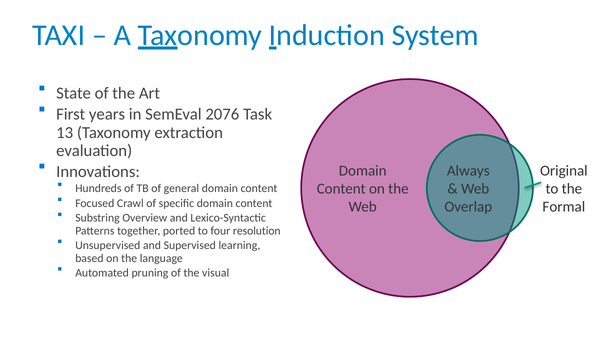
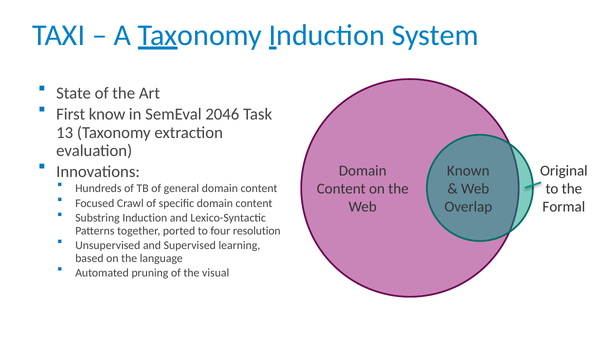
years: years -> know
2076: 2076 -> 2046
Always: Always -> Known
Substring Overview: Overview -> Induction
